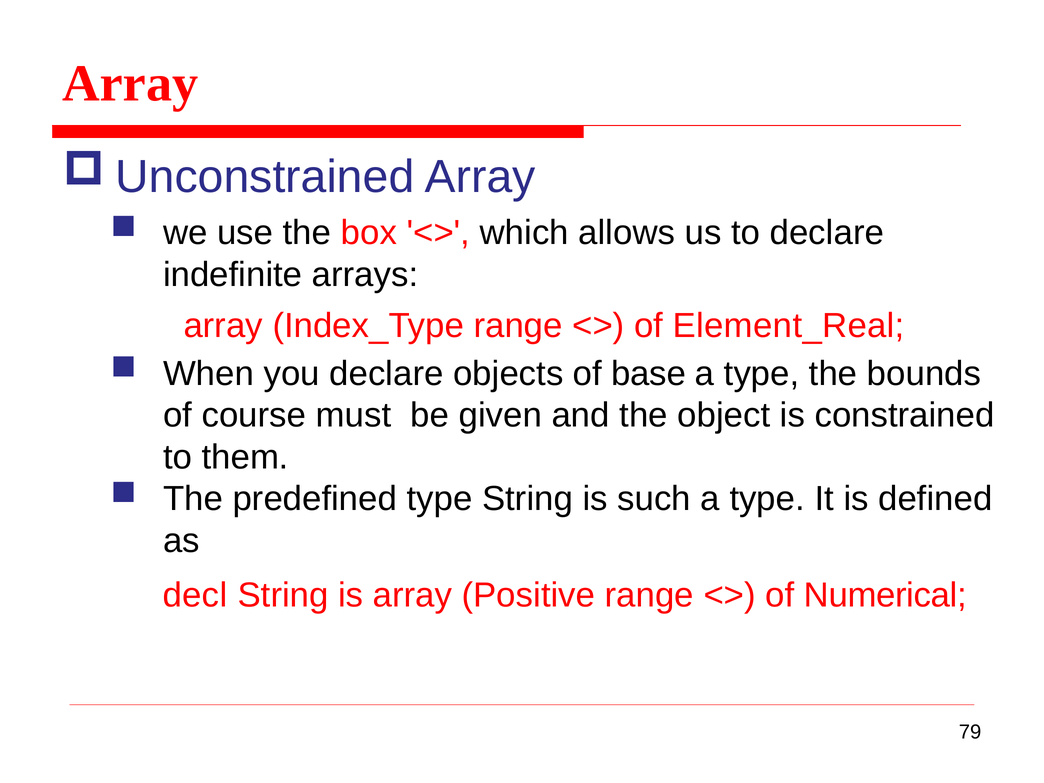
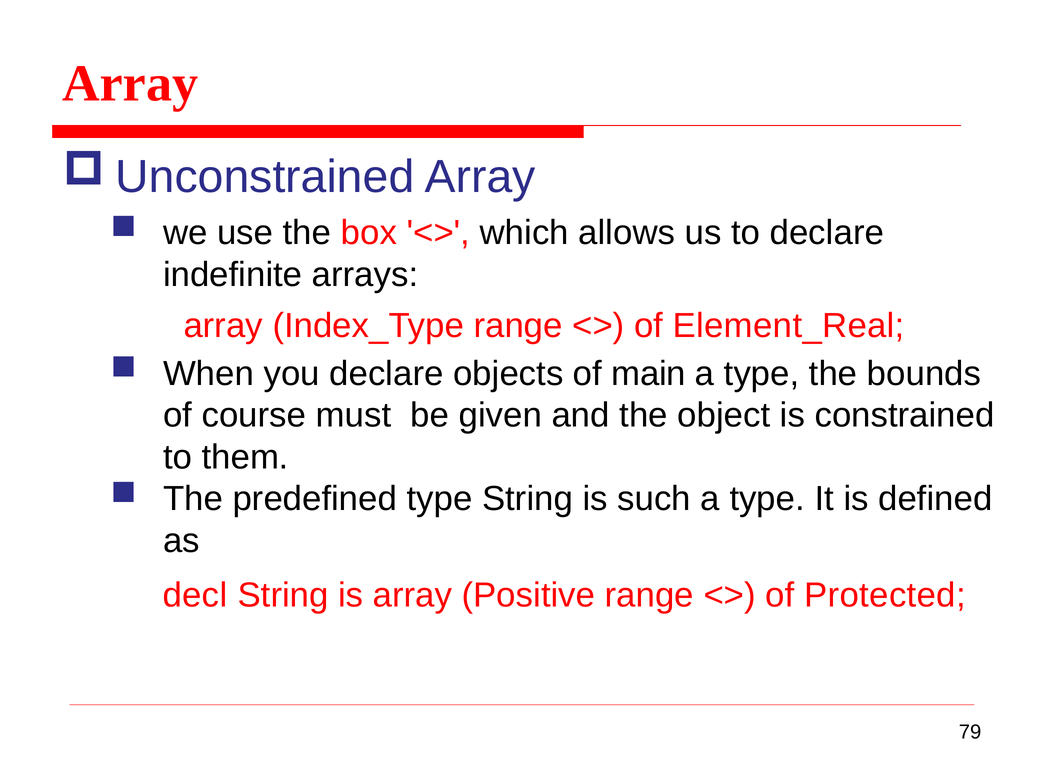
base: base -> main
Numerical: Numerical -> Protected
